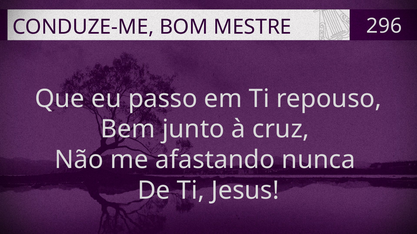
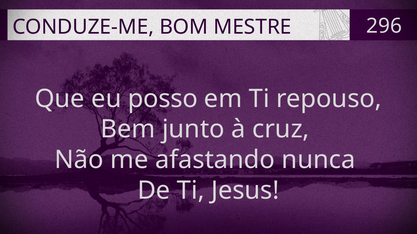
passo: passo -> posso
